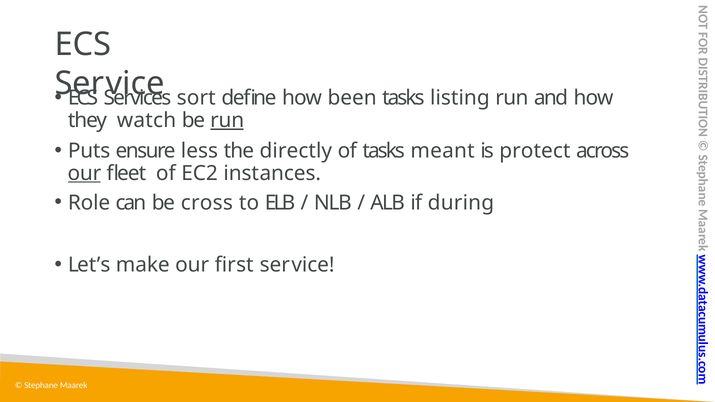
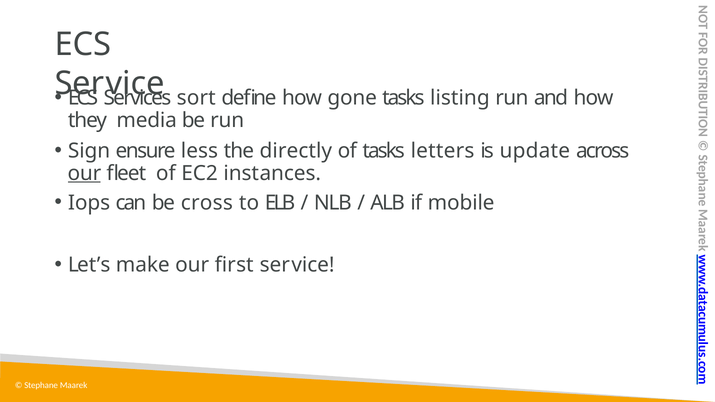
been: been -> gone
watch: watch -> media
run at (227, 120) underline: present -> none
Puts: Puts -> Sign
meant: meant -> letters
protect: protect -> update
Role: Role -> Iops
during: during -> mobile
